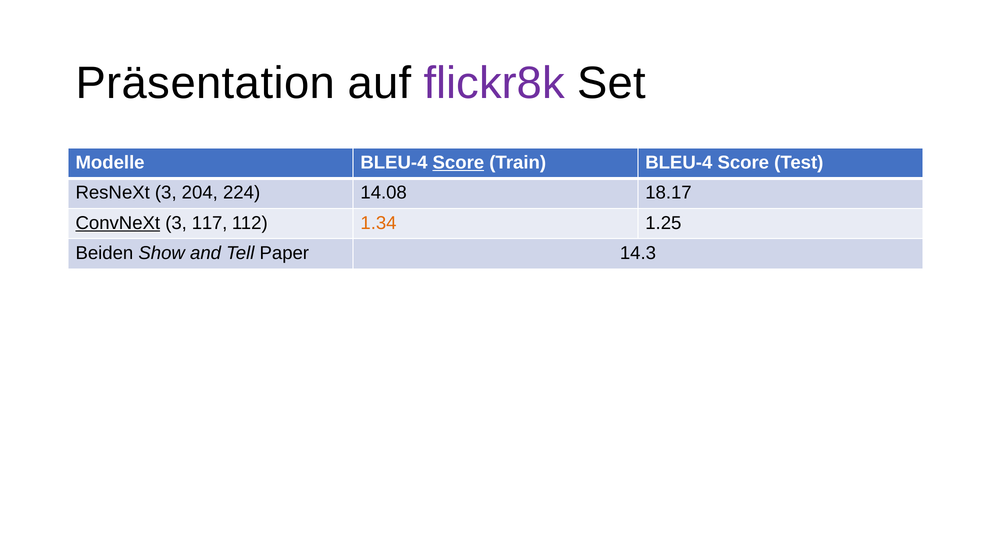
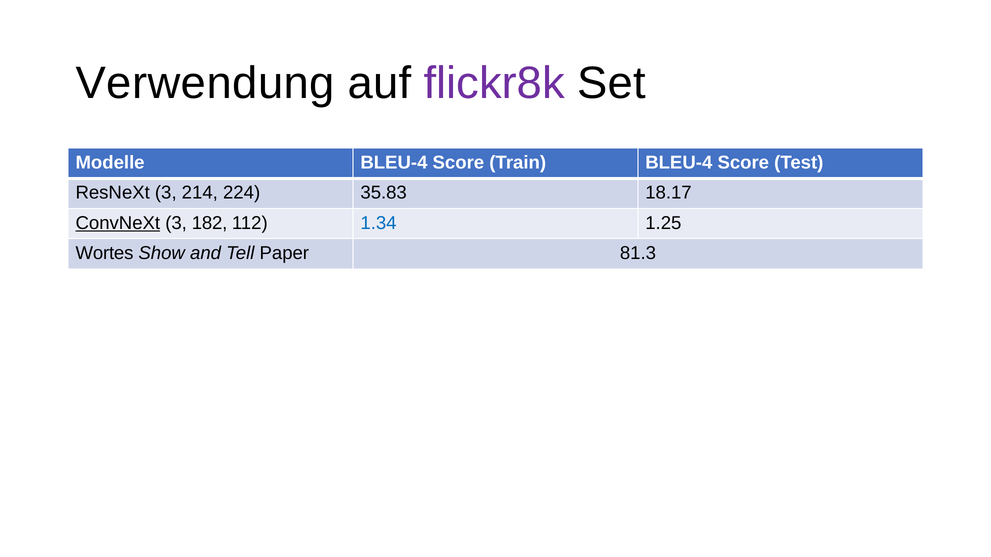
Präsentation: Präsentation -> Verwendung
Score at (458, 163) underline: present -> none
204: 204 -> 214
14.08: 14.08 -> 35.83
117: 117 -> 182
1.34 colour: orange -> blue
Beiden: Beiden -> Wortes
14.3: 14.3 -> 81.3
